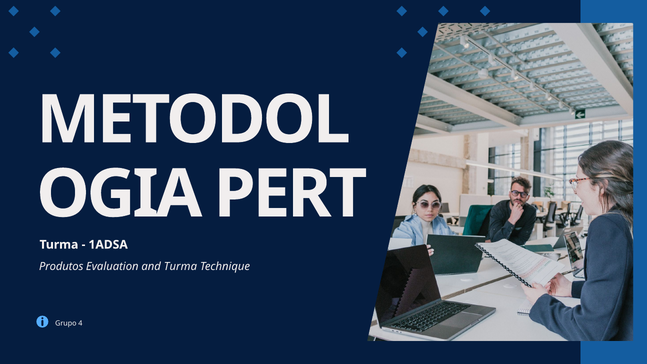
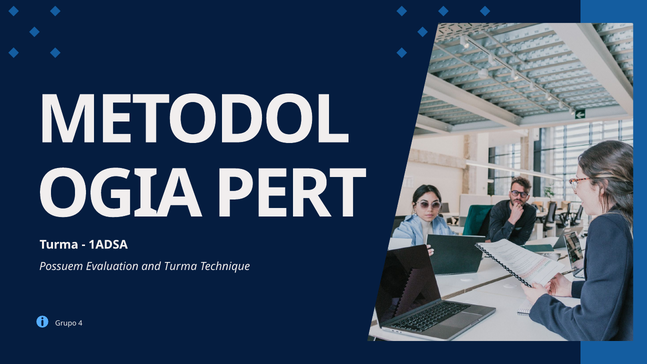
Produtos: Produtos -> Possuem
